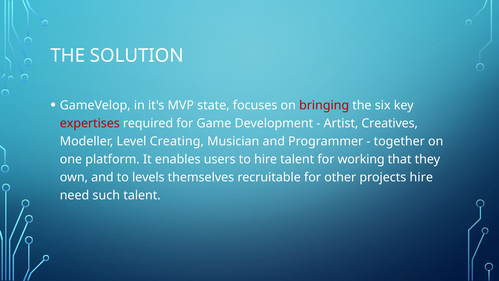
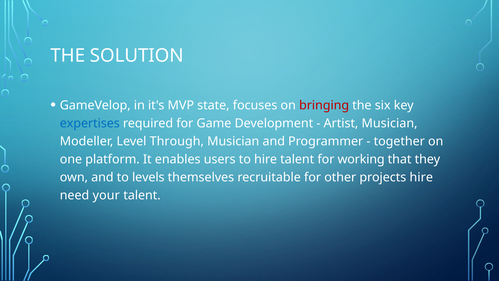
expertises colour: red -> blue
Artist Creatives: Creatives -> Musician
Creating: Creating -> Through
such: such -> your
